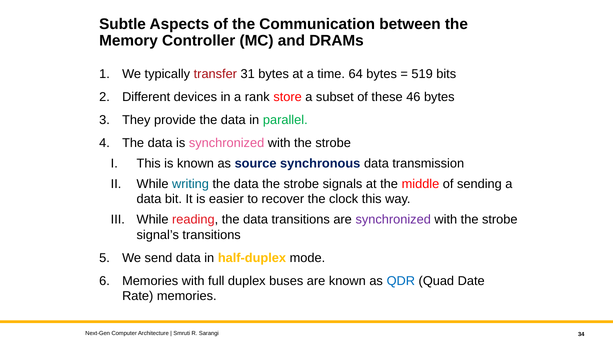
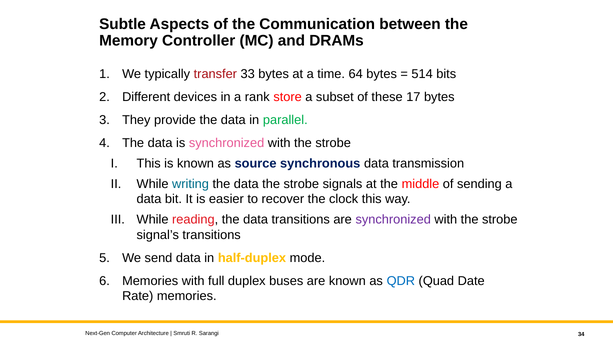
31: 31 -> 33
519: 519 -> 514
46: 46 -> 17
